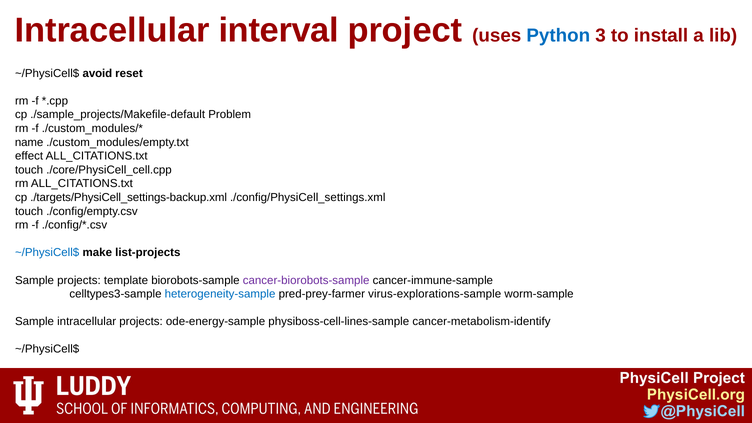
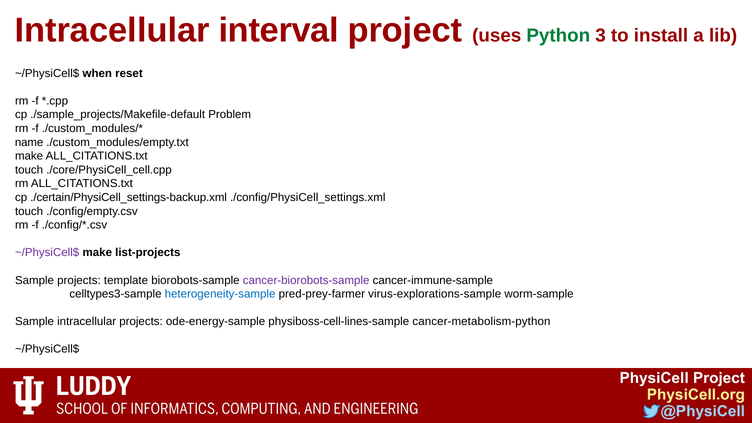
Python colour: blue -> green
avoid: avoid -> when
effect at (29, 156): effect -> make
./targets/PhysiCell_settings-backup.xml: ./targets/PhysiCell_settings-backup.xml -> ./certain/PhysiCell_settings-backup.xml
~/PhysiCell$ at (47, 253) colour: blue -> purple
cancer-metabolism-identify: cancer-metabolism-identify -> cancer-metabolism-python
